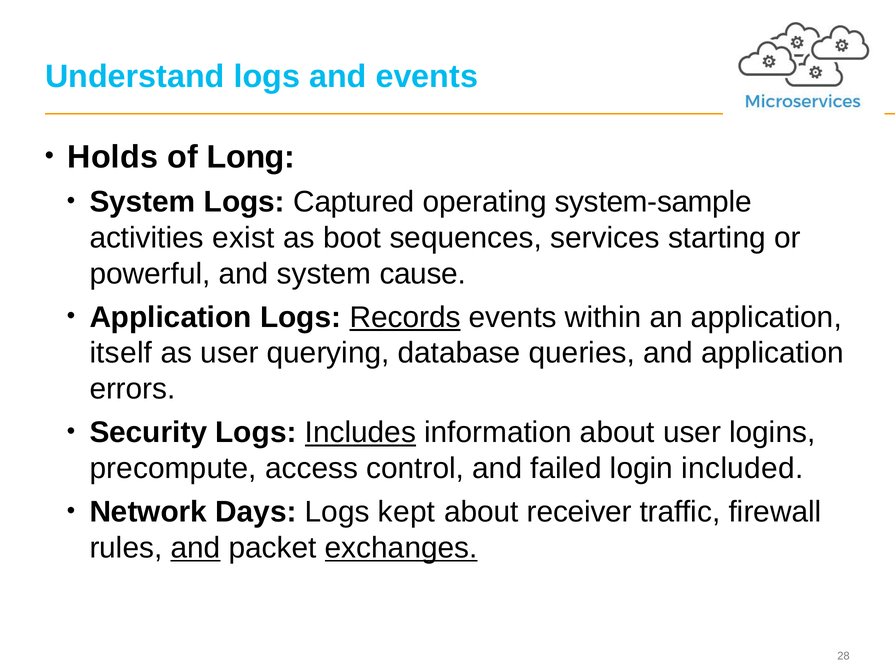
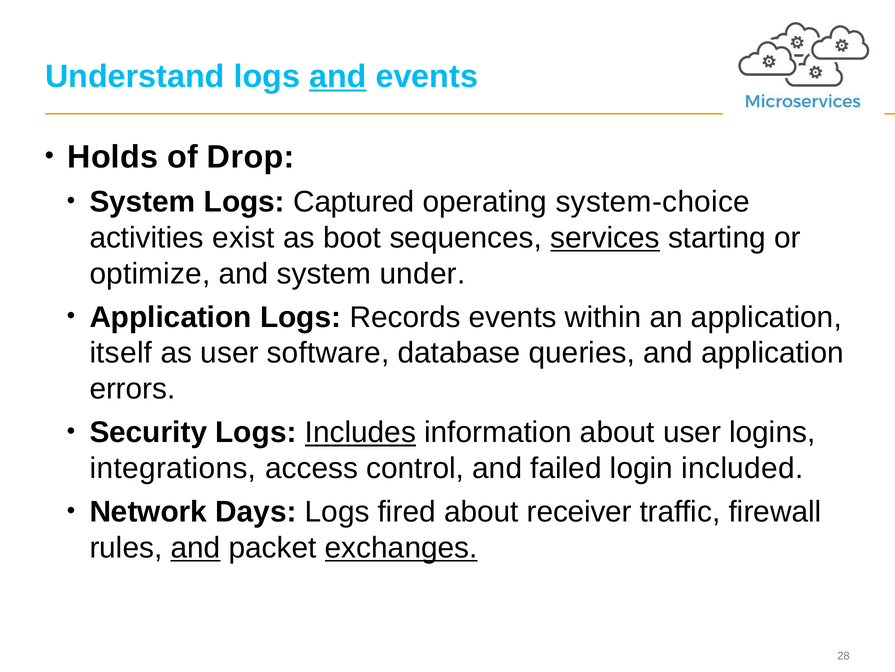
and at (338, 76) underline: none -> present
Long: Long -> Drop
system-sample: system-sample -> system-choice
services underline: none -> present
powerful: powerful -> optimize
cause: cause -> under
Records underline: present -> none
querying: querying -> software
precompute: precompute -> integrations
kept: kept -> fired
